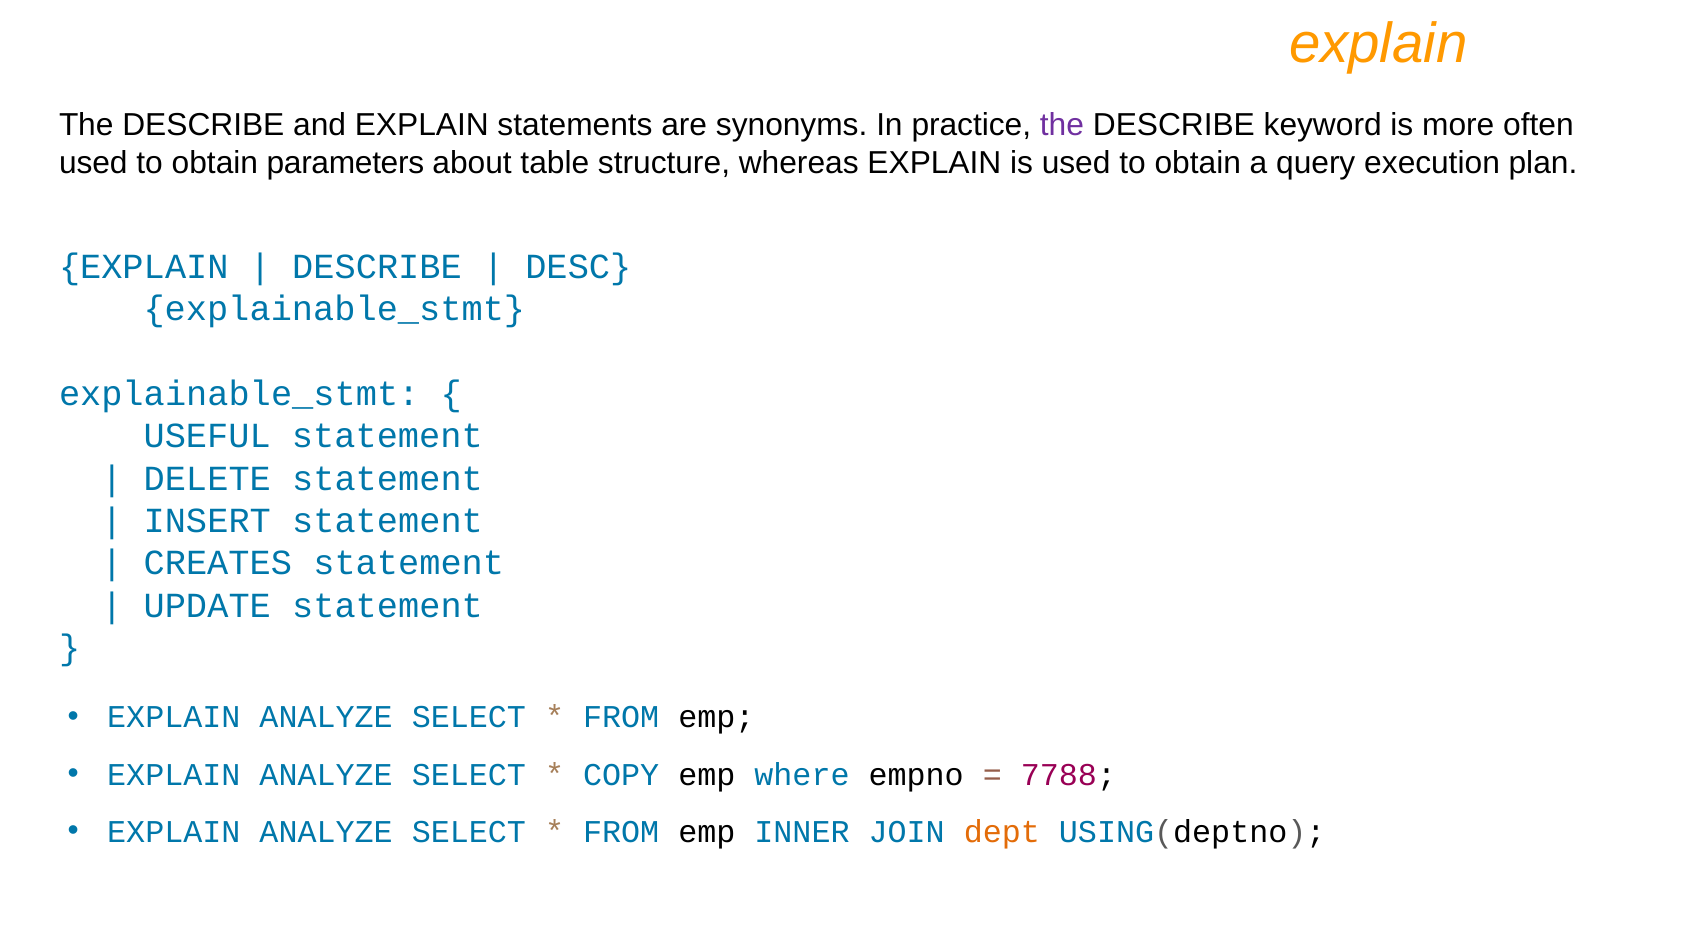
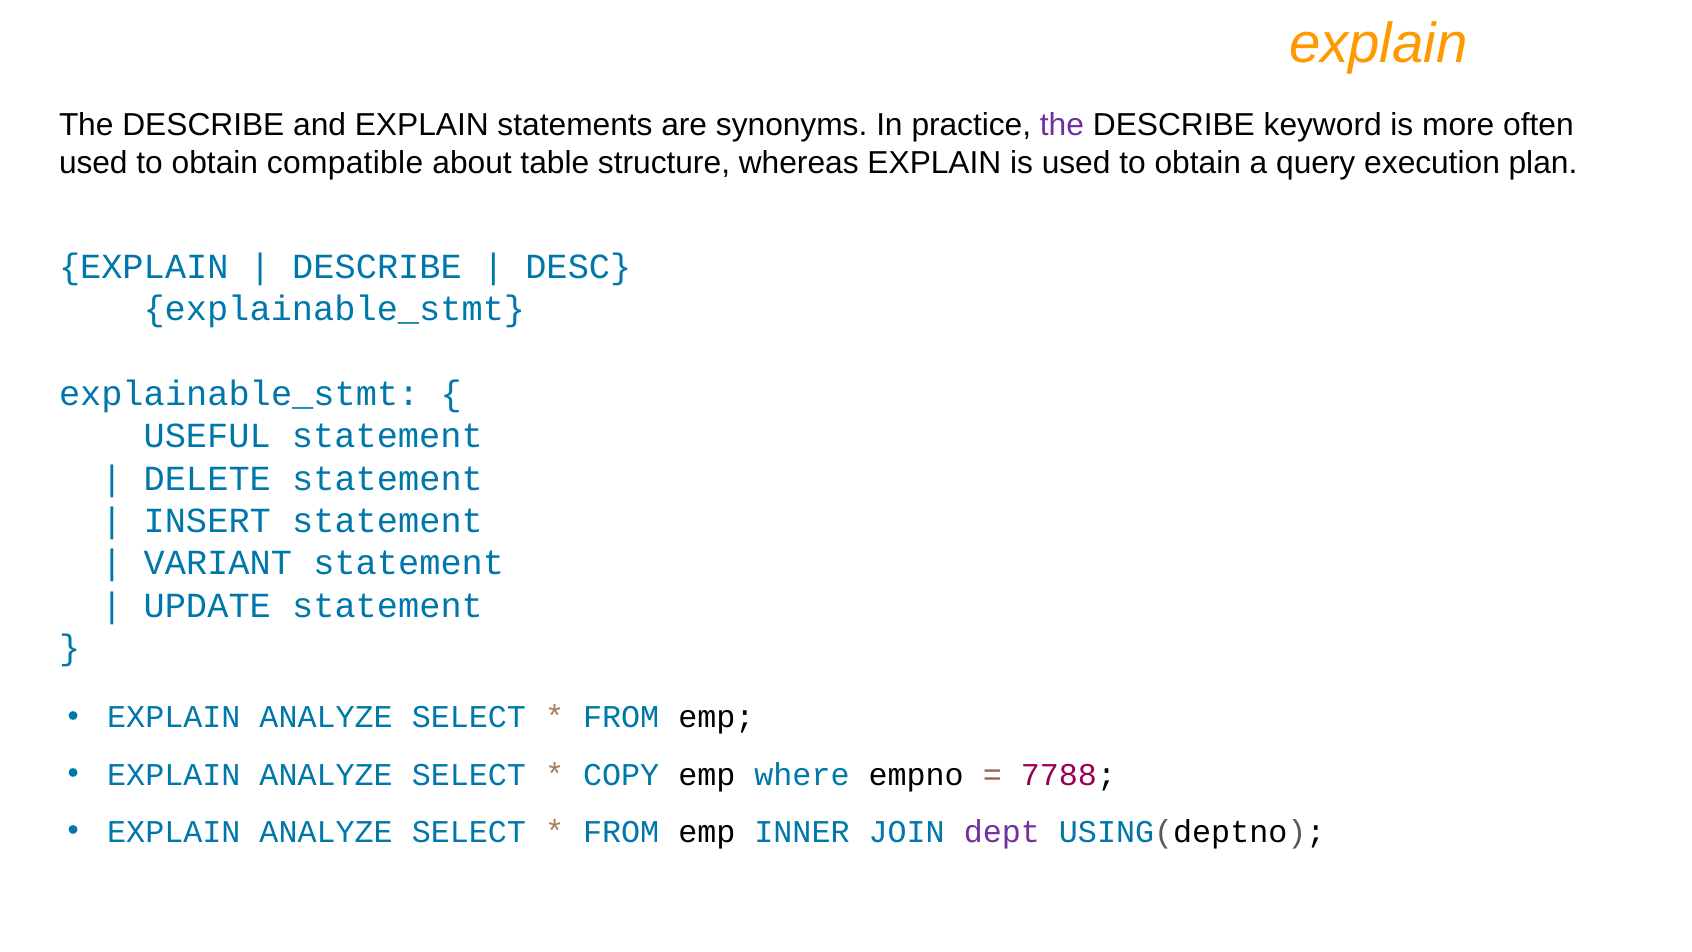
parameters: parameters -> compatible
CREATES: CREATES -> VARIANT
dept colour: orange -> purple
